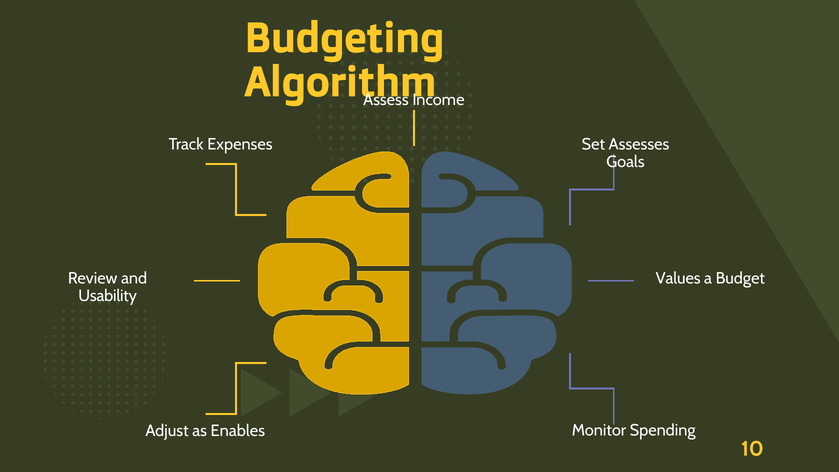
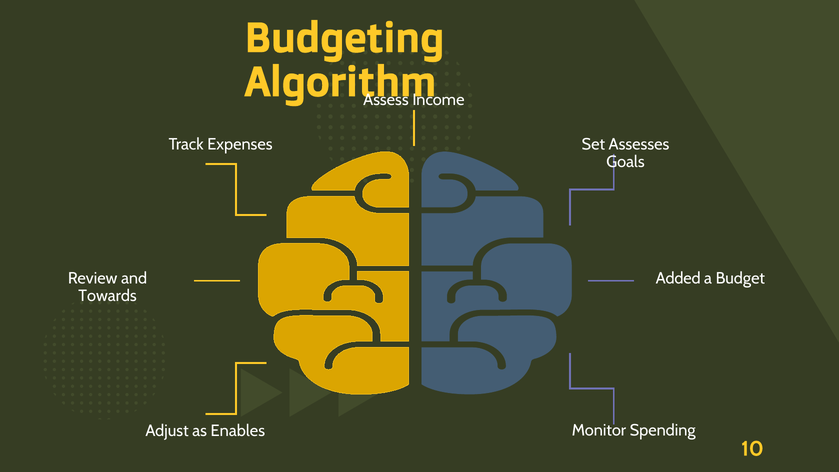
Values: Values -> Added
Usability: Usability -> Towards
